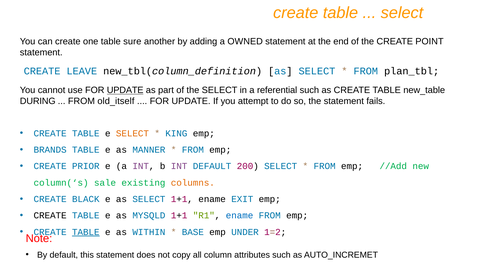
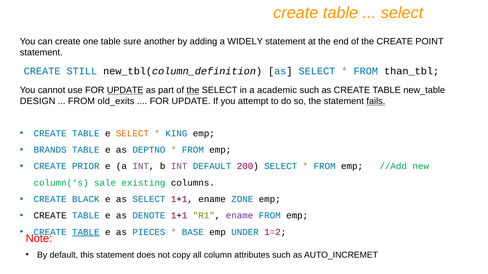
OWNED: OWNED -> WIDELY
LEAVE: LEAVE -> STILL
plan_tbl: plan_tbl -> than_tbl
the at (193, 90) underline: none -> present
referential: referential -> academic
DURING: DURING -> DESIGN
old_itself: old_itself -> old_exits
fails underline: none -> present
MANNER: MANNER -> DEPTNO
columns colour: orange -> black
EXIT: EXIT -> ZONE
MYSQLD: MYSQLD -> DENOTE
ename at (240, 216) colour: blue -> purple
WITHIN: WITHIN -> PIECES
